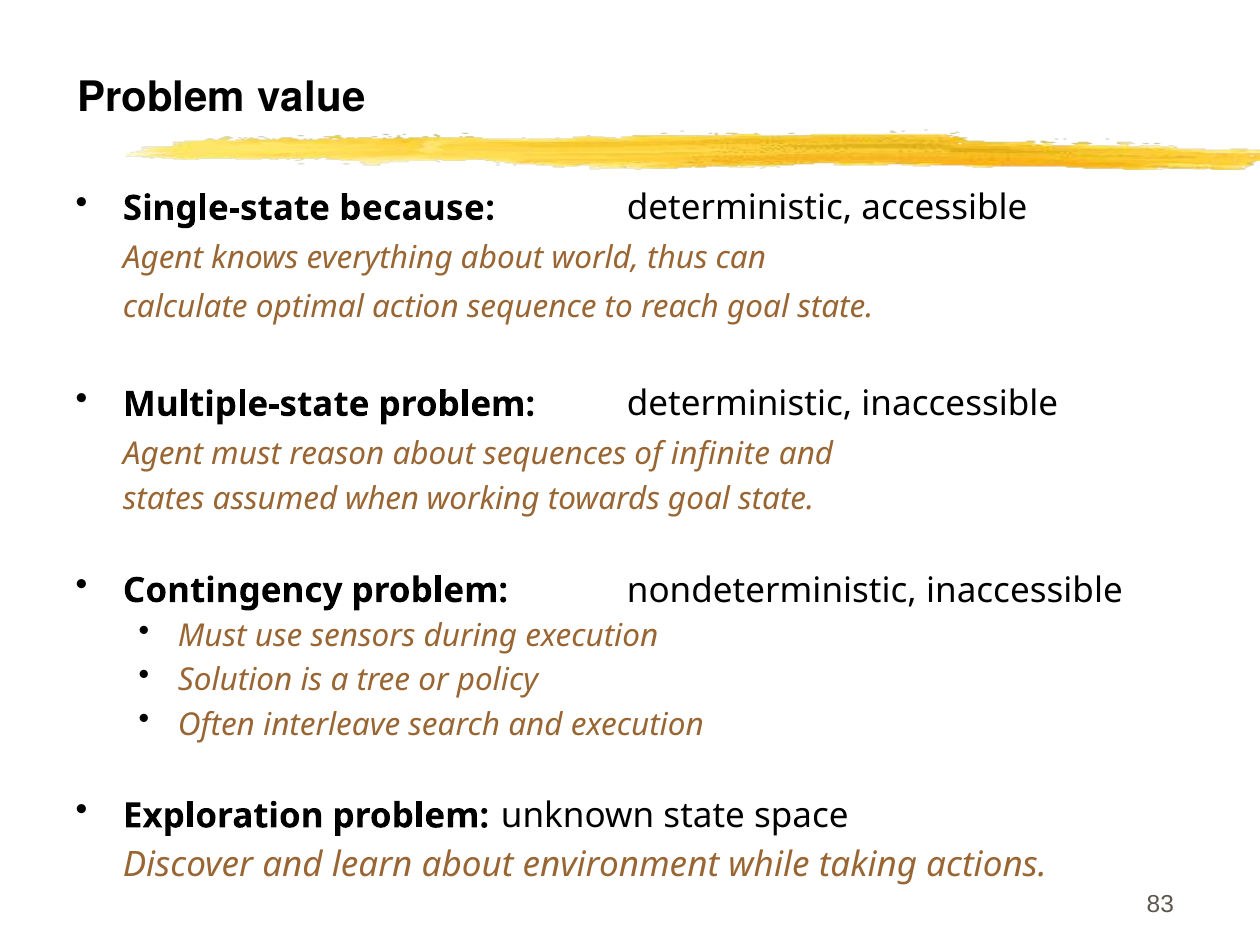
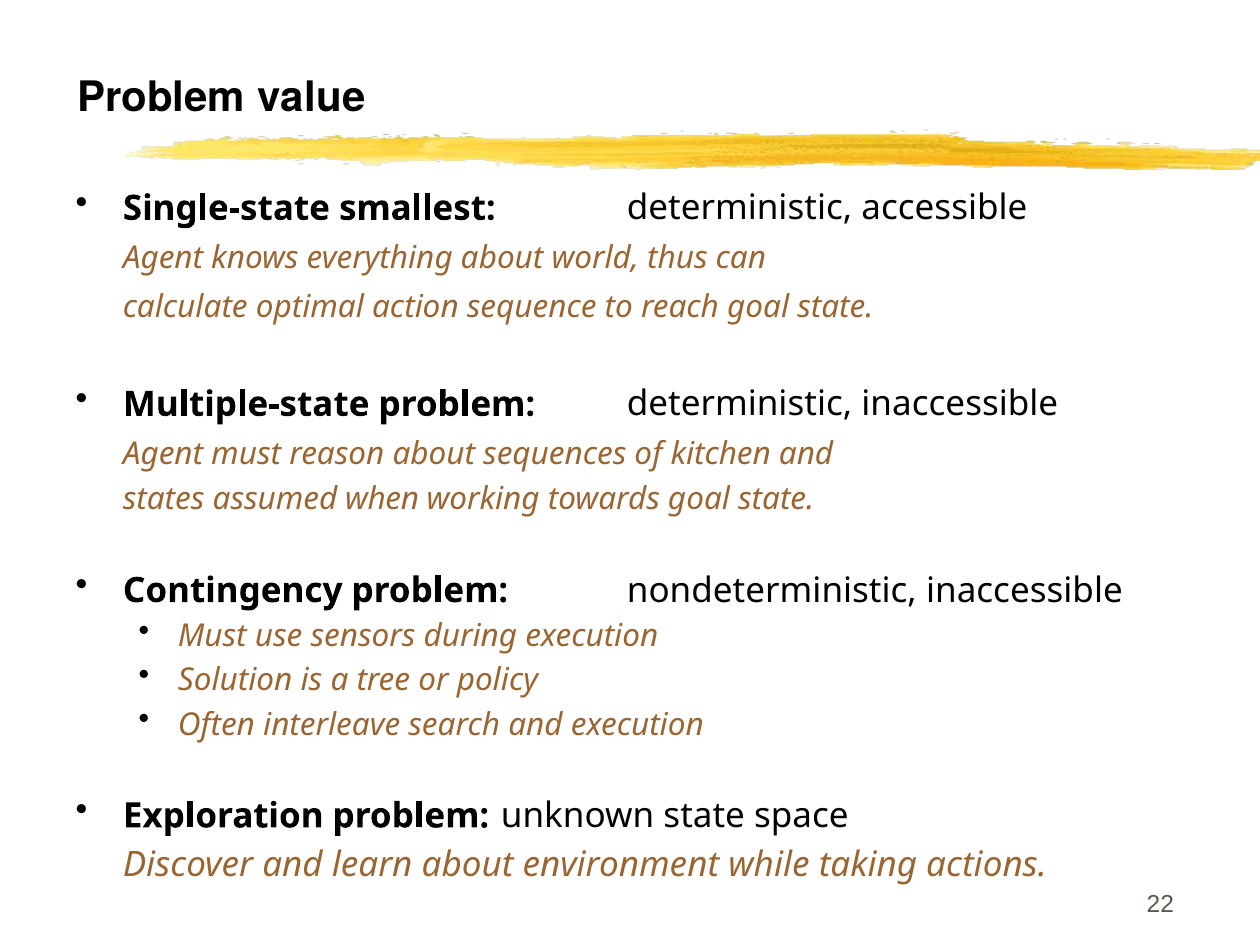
because: because -> smallest
infinite: infinite -> kitchen
83: 83 -> 22
